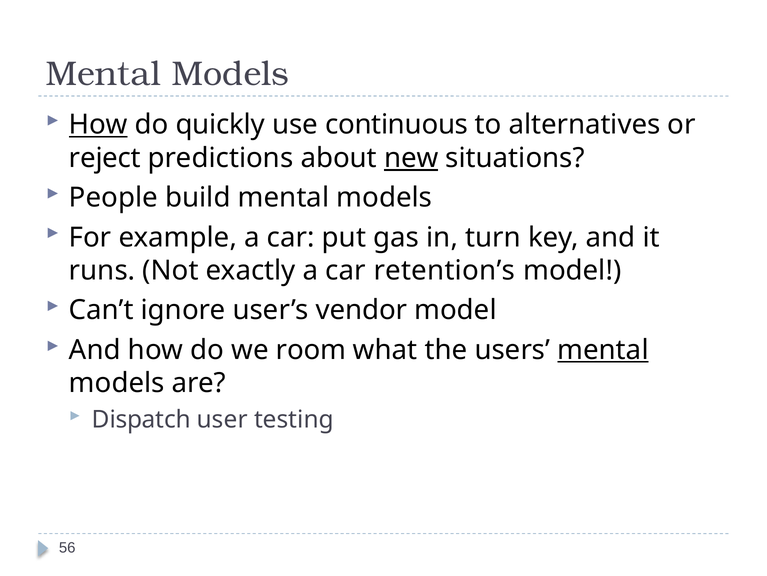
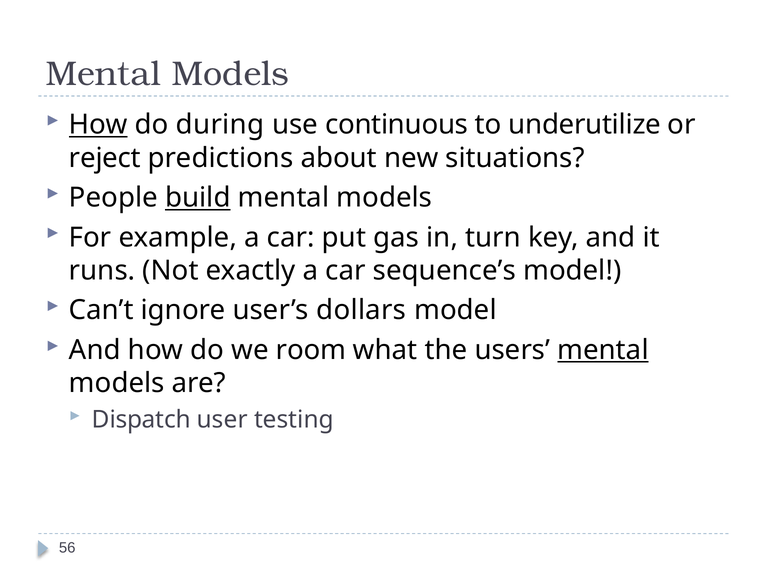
quickly: quickly -> during
alternatives: alternatives -> underutilize
new underline: present -> none
build underline: none -> present
retention’s: retention’s -> sequence’s
vendor: vendor -> dollars
